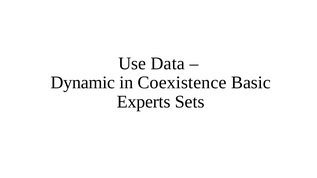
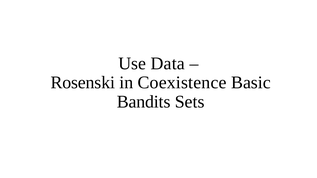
Dynamic: Dynamic -> Rosenski
Experts: Experts -> Bandits
